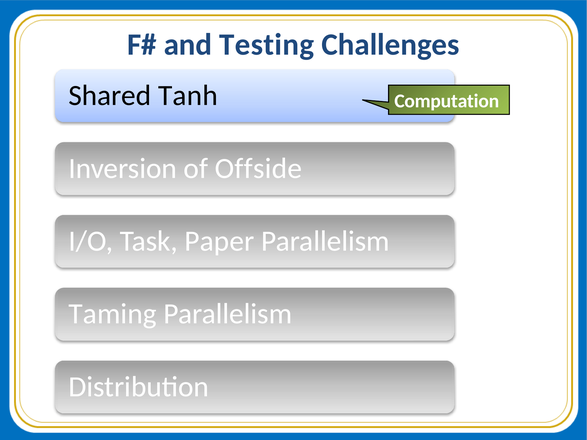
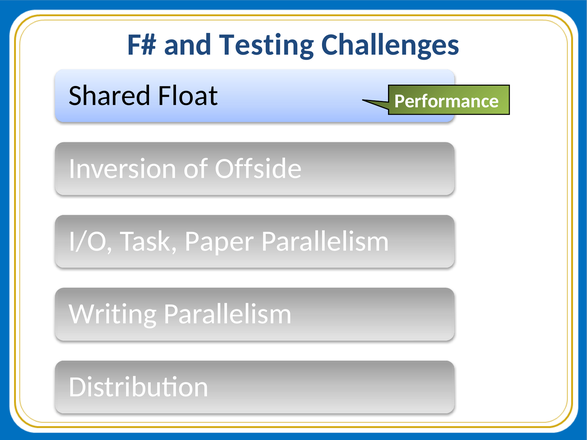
Tanh: Tanh -> Float
Computation: Computation -> Performance
Taming: Taming -> Writing
